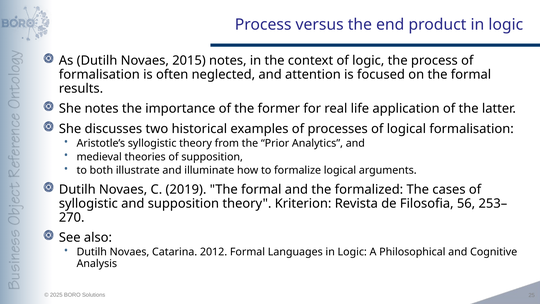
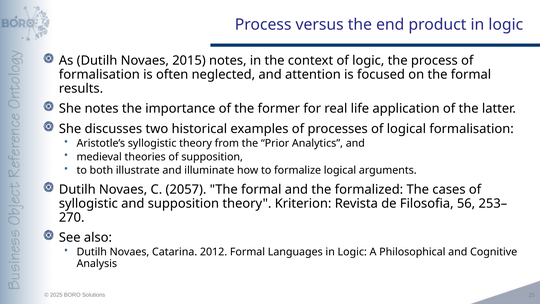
2019: 2019 -> 2057
